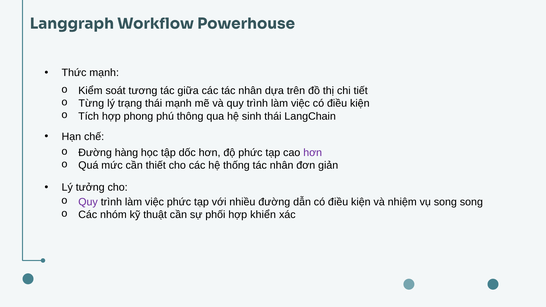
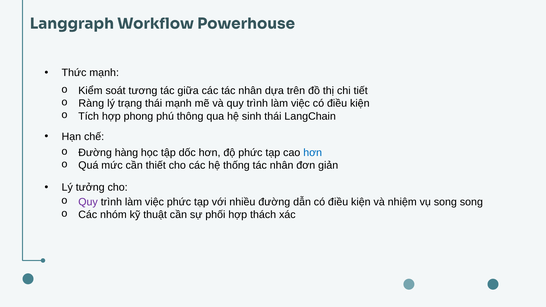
Từng: Từng -> Ràng
hơn at (313, 153) colour: purple -> blue
khiển: khiển -> thách
